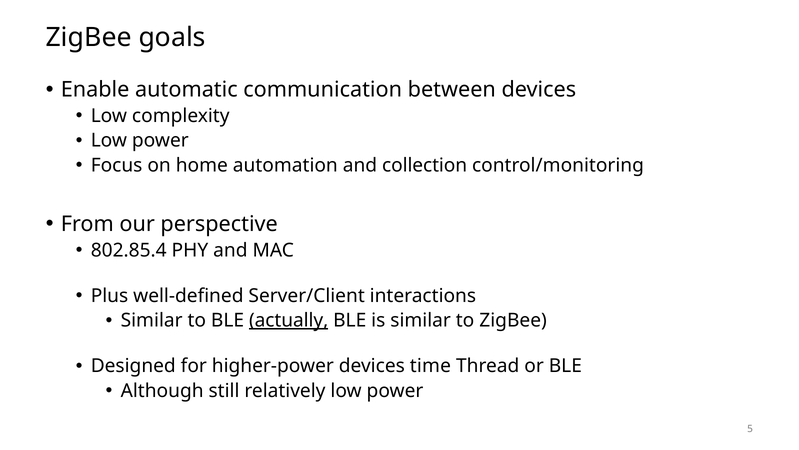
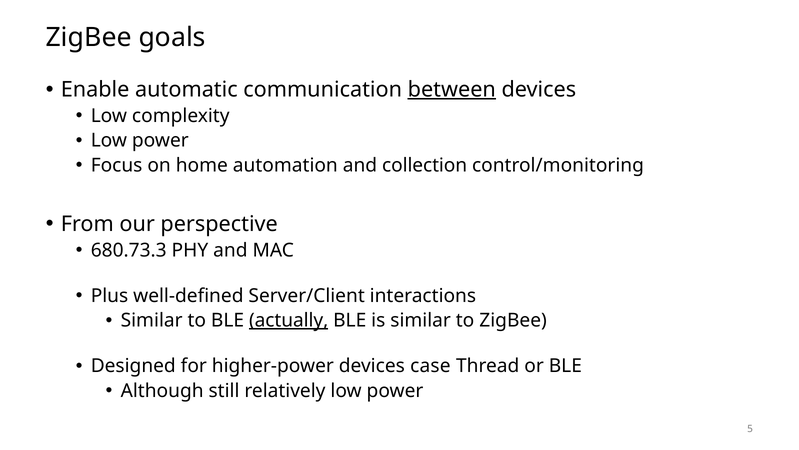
between underline: none -> present
802.85.4: 802.85.4 -> 680.73.3
time: time -> case
